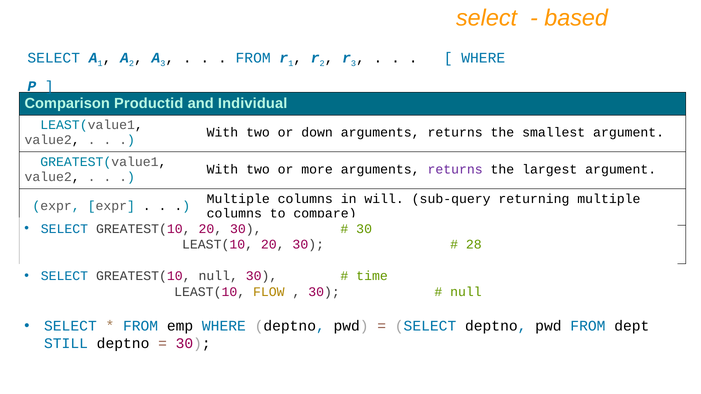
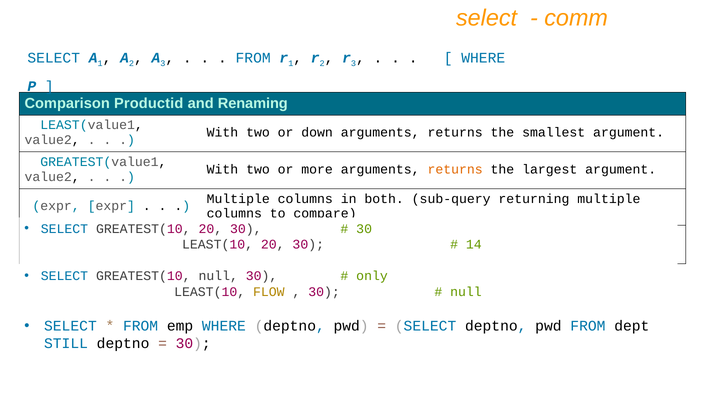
based: based -> comm
Individual: Individual -> Renaming
returns at (455, 169) colour: purple -> orange
will: will -> both
28: 28 -> 14
time: time -> only
